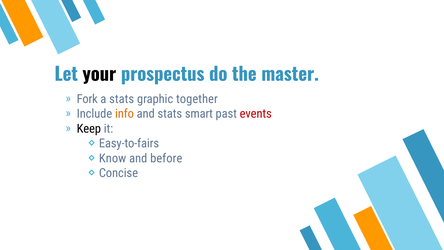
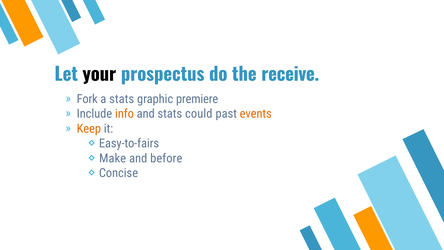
master: master -> receive
together: together -> premiere
smart: smart -> could
events colour: red -> orange
Keep colour: black -> orange
Know: Know -> Make
